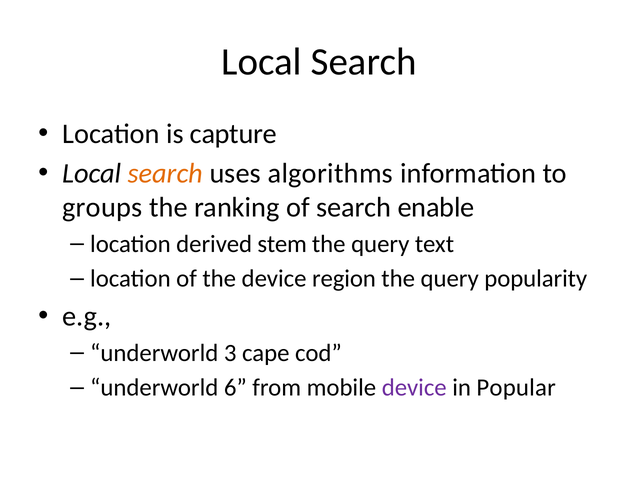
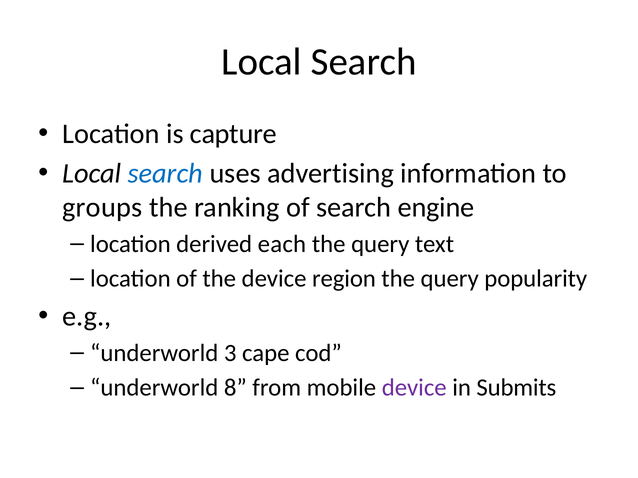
search at (165, 174) colour: orange -> blue
algorithms: algorithms -> advertising
enable: enable -> engine
stem: stem -> each
6: 6 -> 8
Popular: Popular -> Submits
